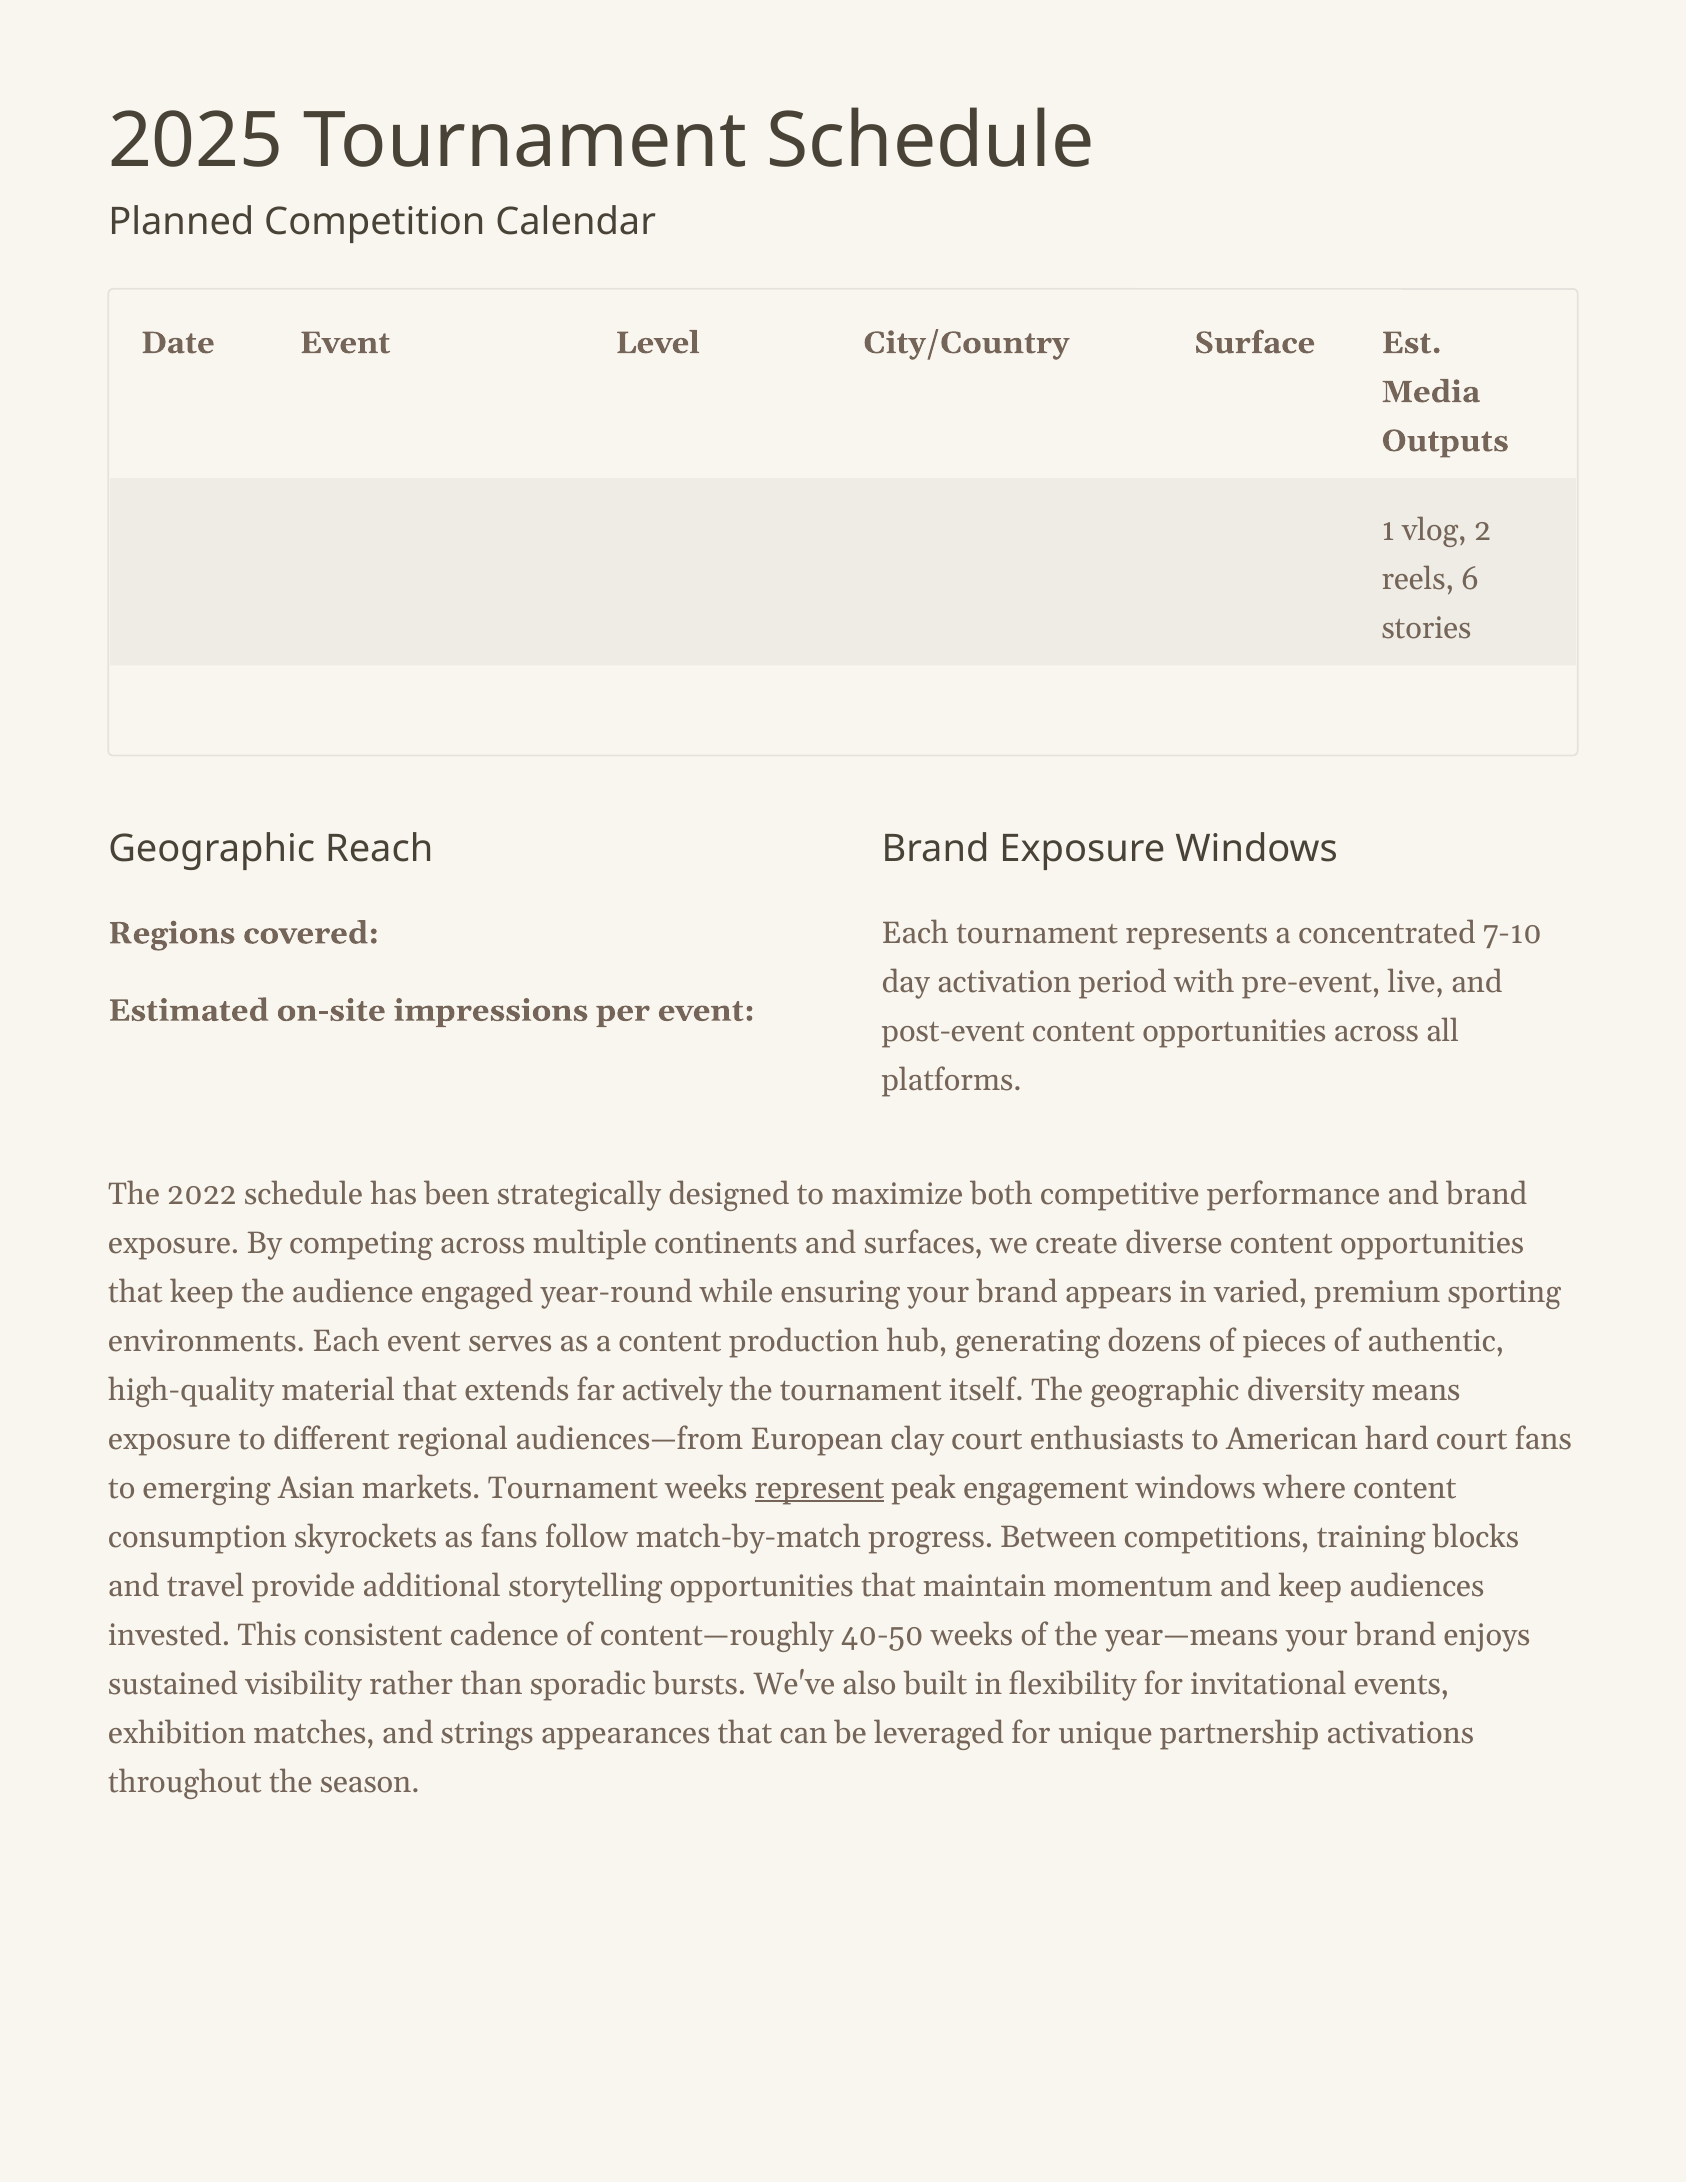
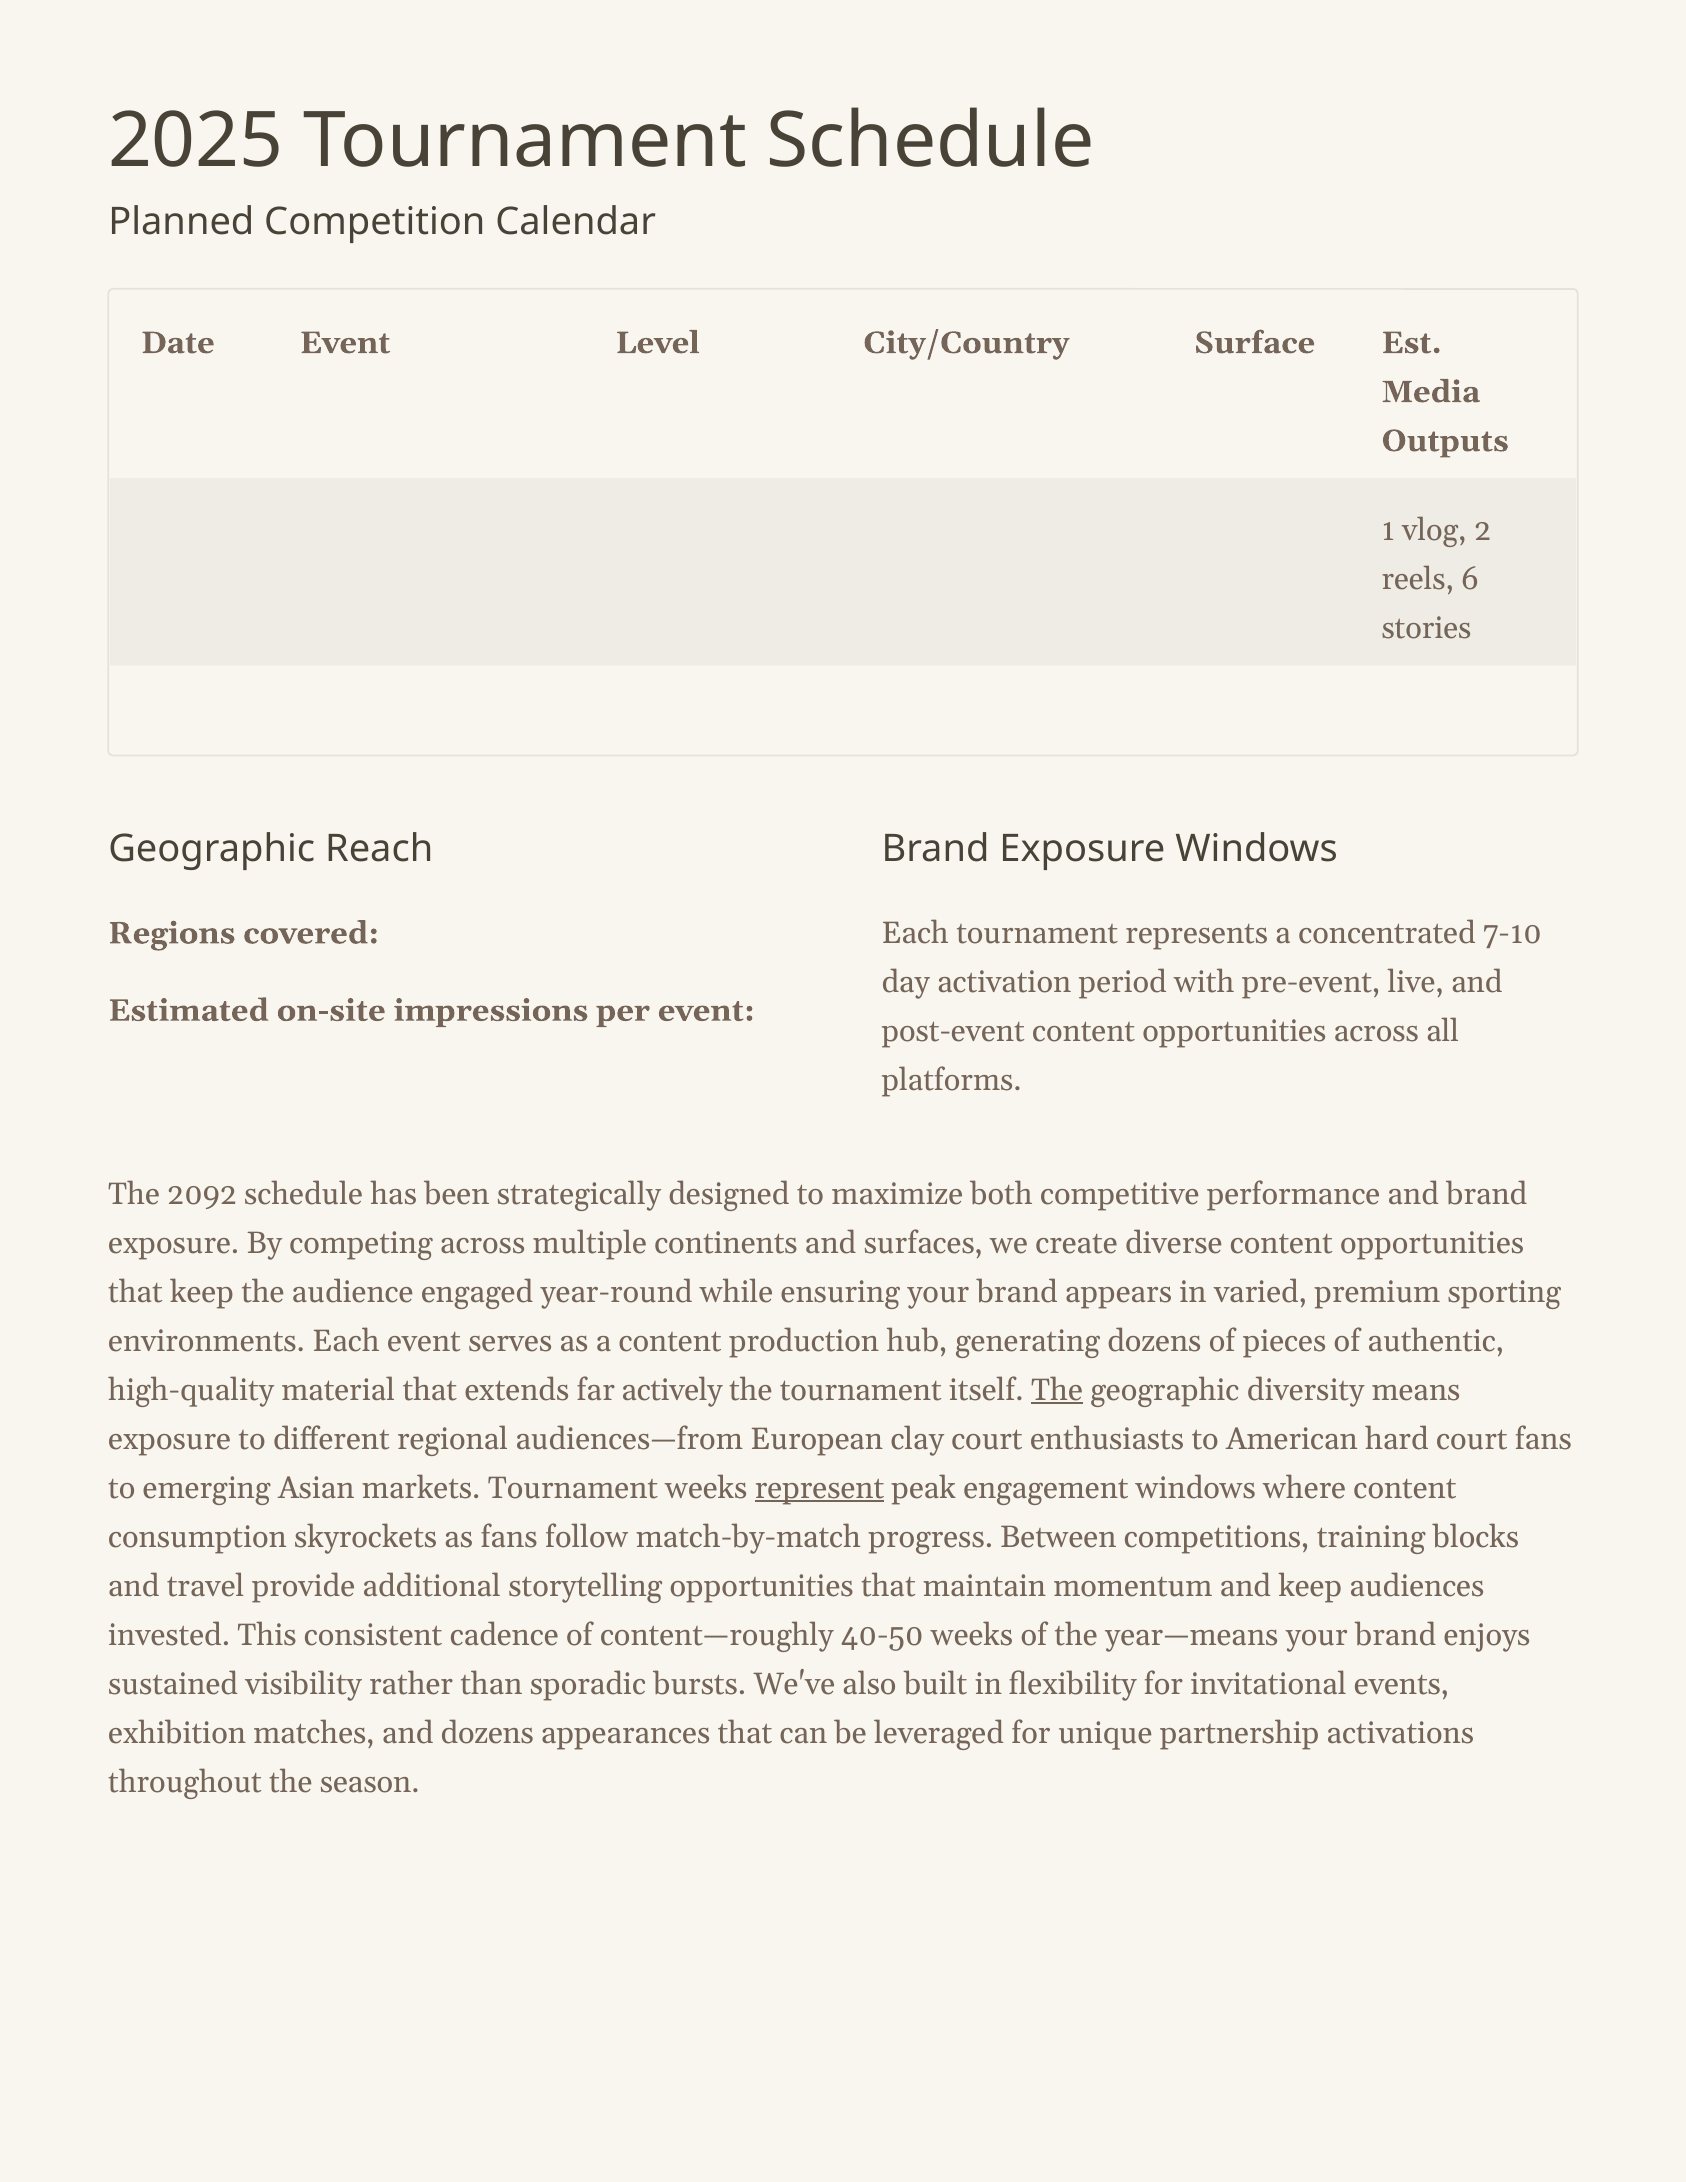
2022: 2022 -> 2092
The at (1057, 1390) underline: none -> present
and strings: strings -> dozens
